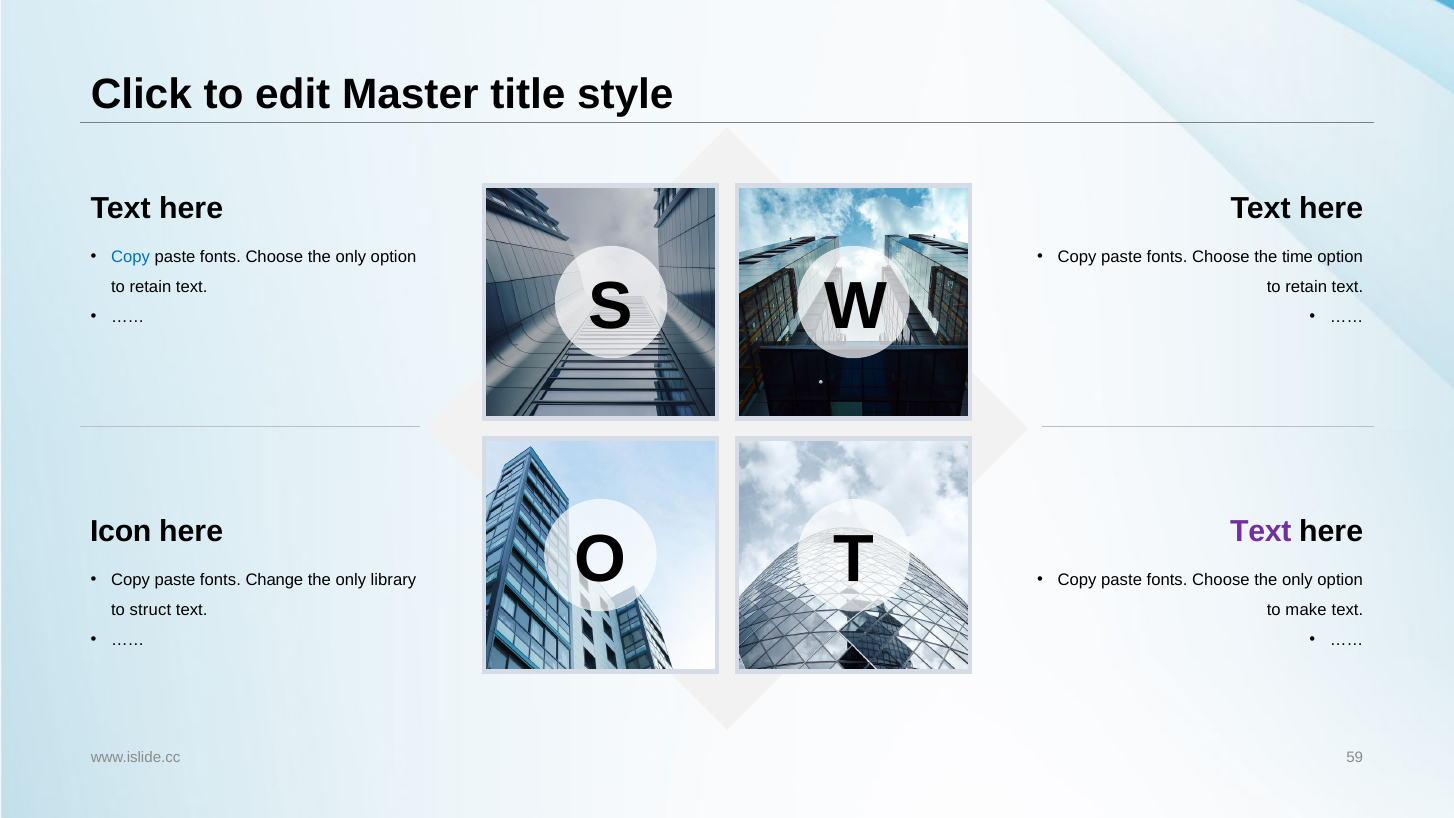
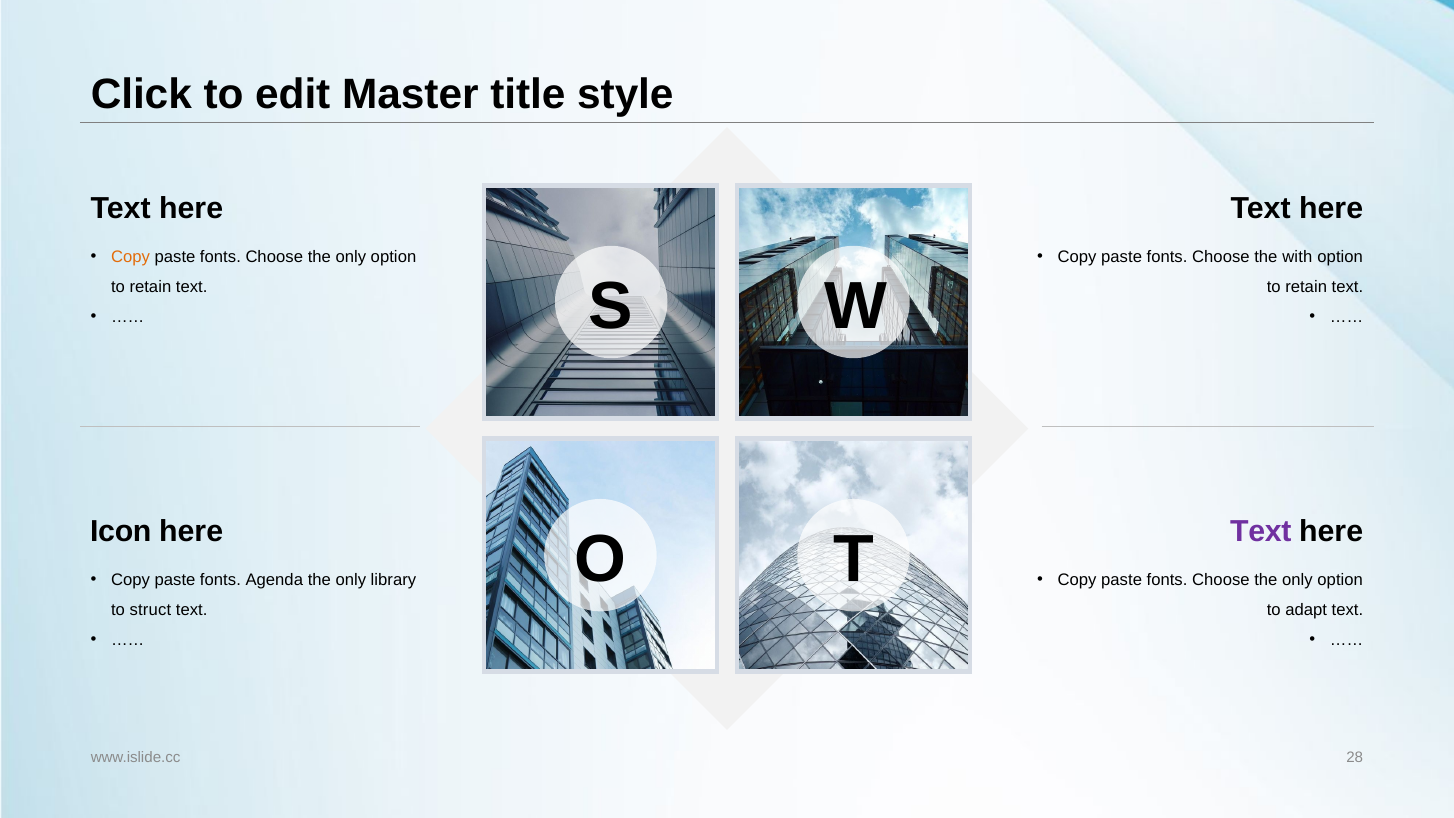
Copy at (130, 257) colour: blue -> orange
time: time -> with
Change: Change -> Agenda
make: make -> adapt
59: 59 -> 28
